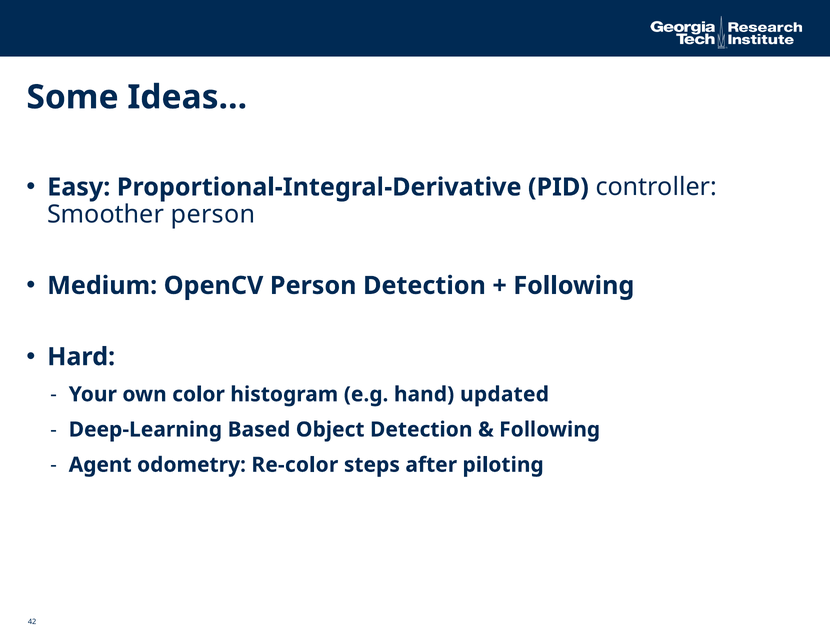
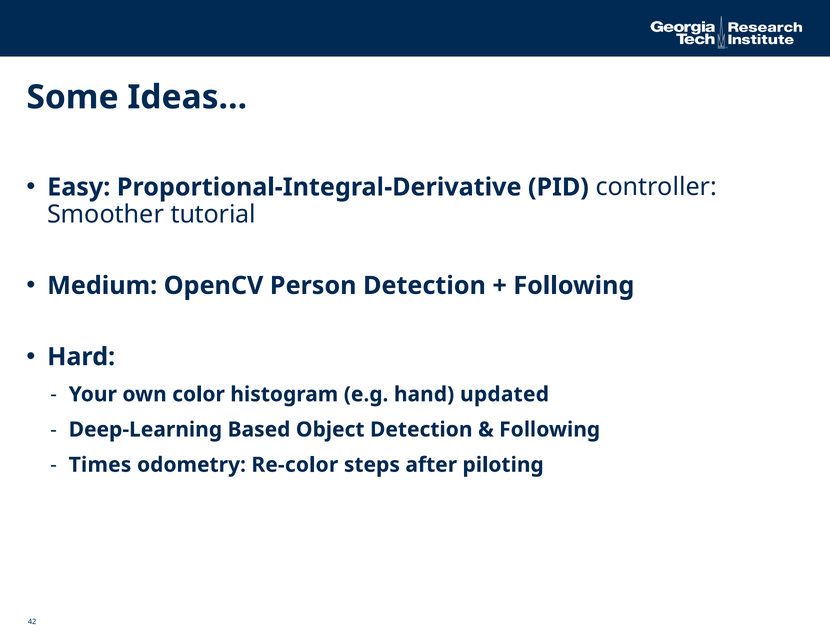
Smoother person: person -> tutorial
Agent: Agent -> Times
